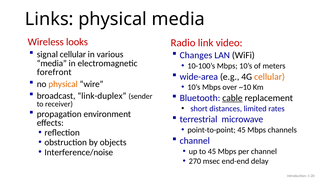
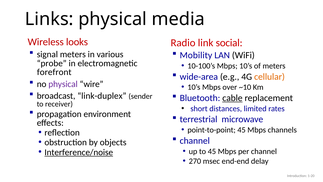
video: video -> social
signal cellular: cellular -> meters
Changes: Changes -> Mobility
media at (52, 63): media -> probe
physical at (63, 84) colour: orange -> purple
Interference/noise underline: none -> present
